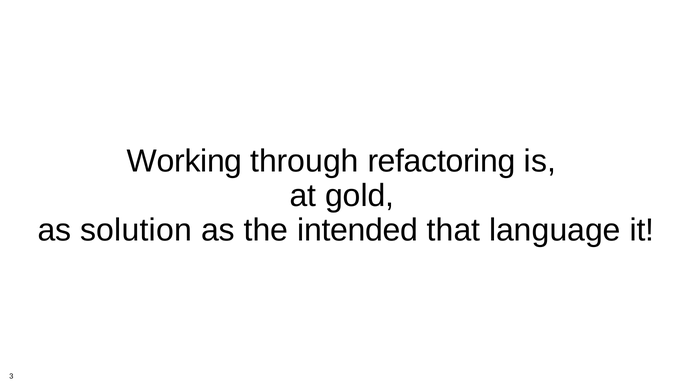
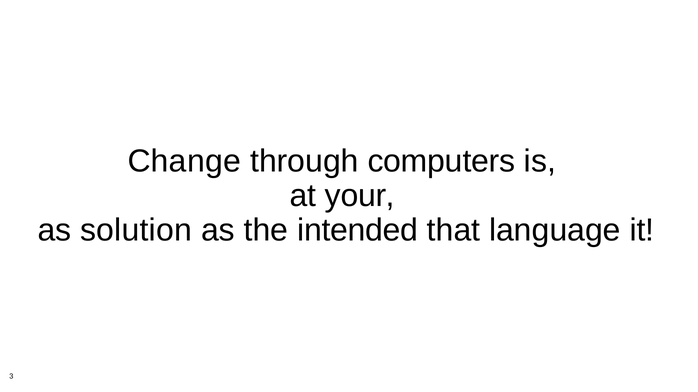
Working: Working -> Change
refactoring: refactoring -> computers
gold: gold -> your
